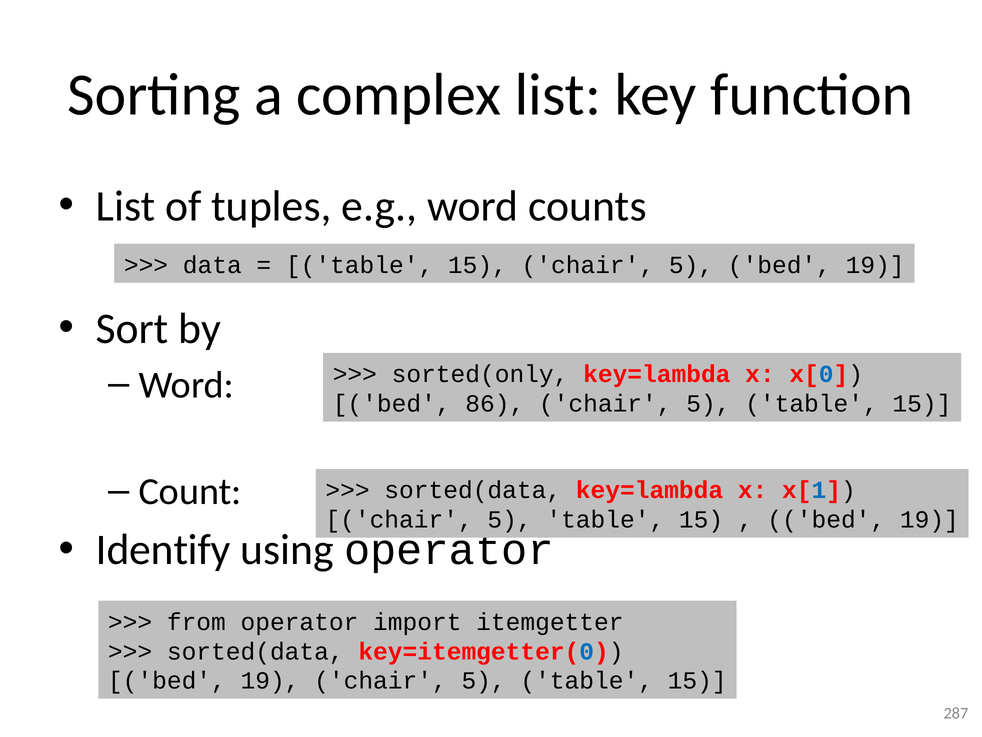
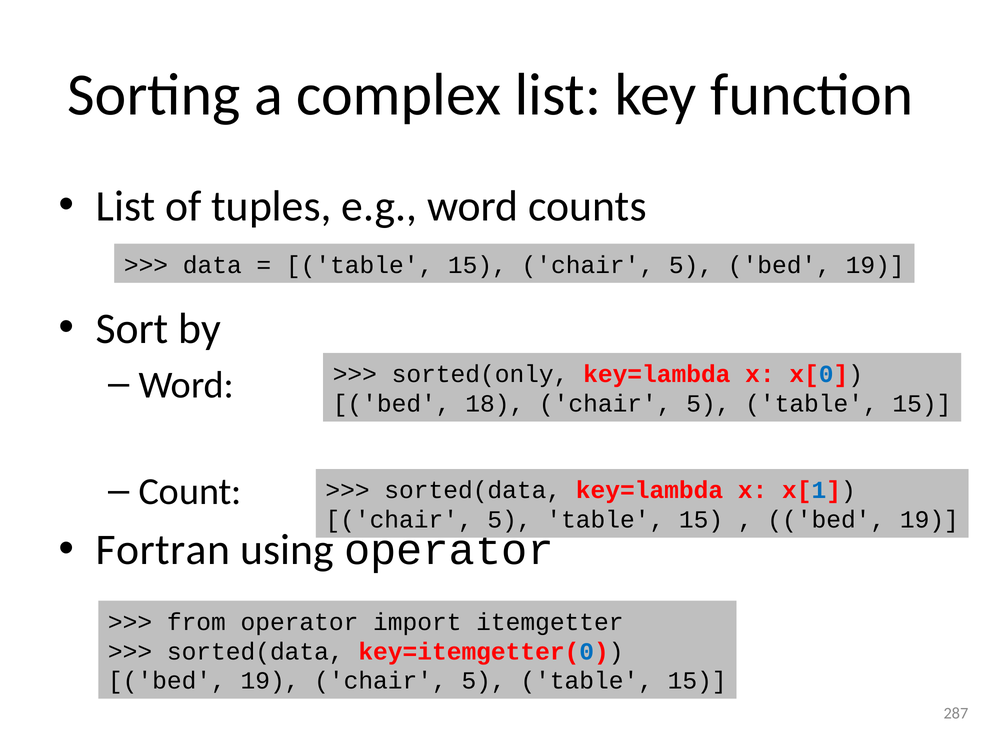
86: 86 -> 18
Identify: Identify -> Fortran
